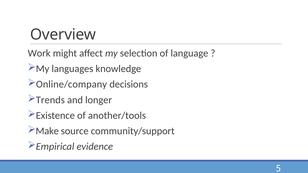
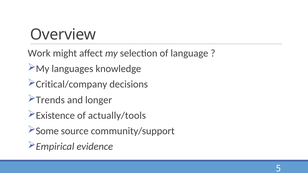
Online/company: Online/company -> Critical/company
another/tools: another/tools -> actually/tools
Make: Make -> Some
